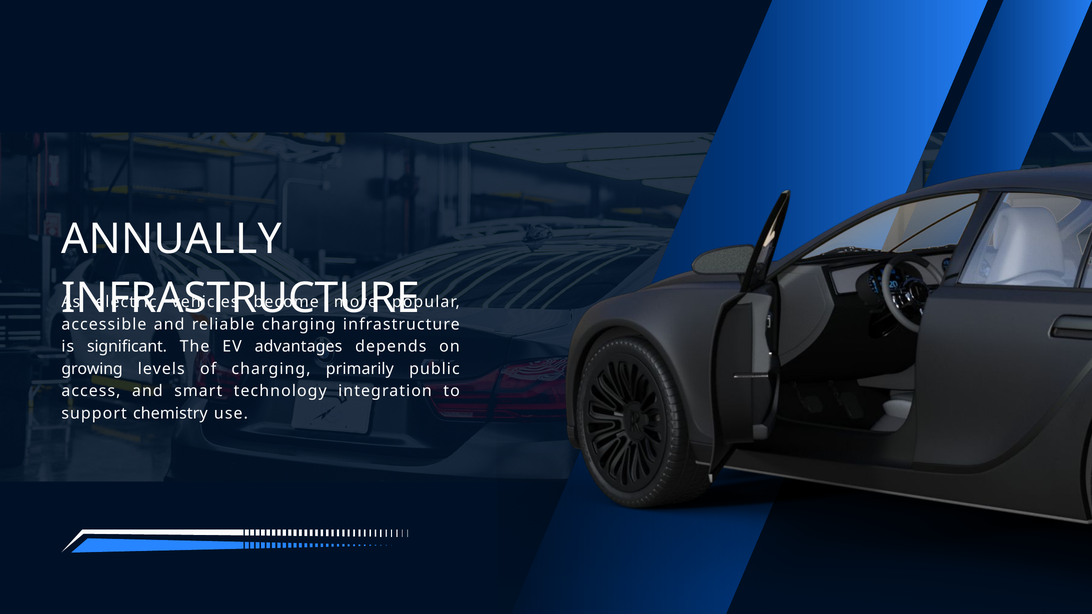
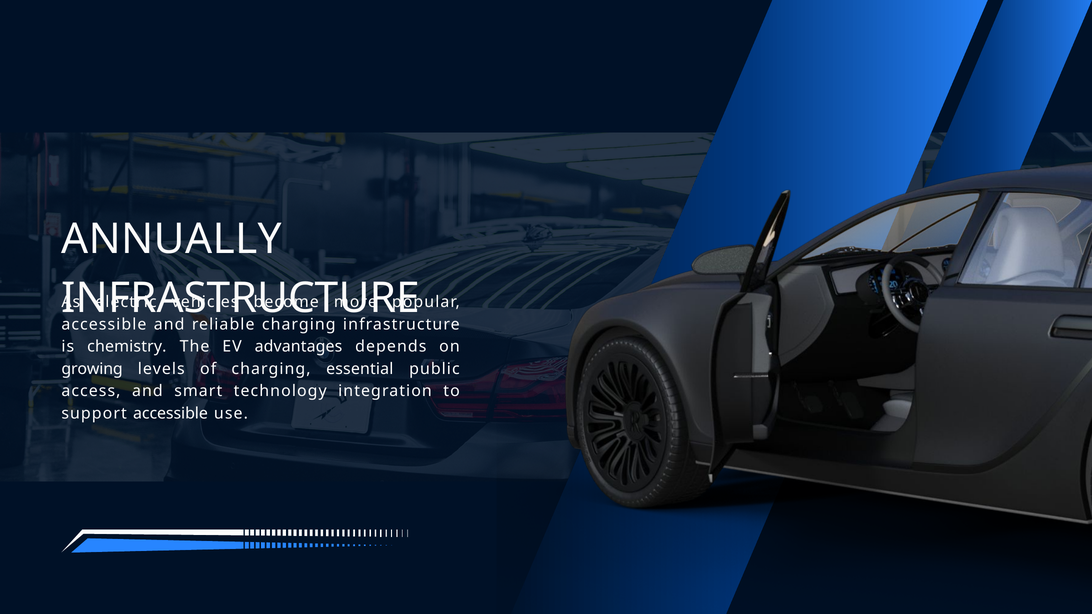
significant: significant -> chemistry
primarily: primarily -> essential
support chemistry: chemistry -> accessible
